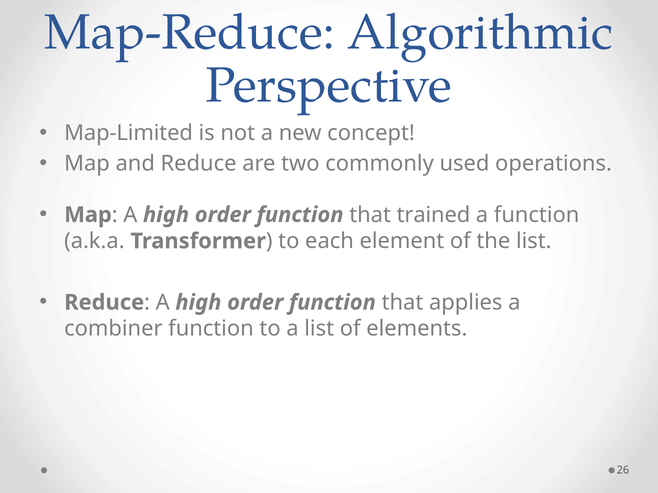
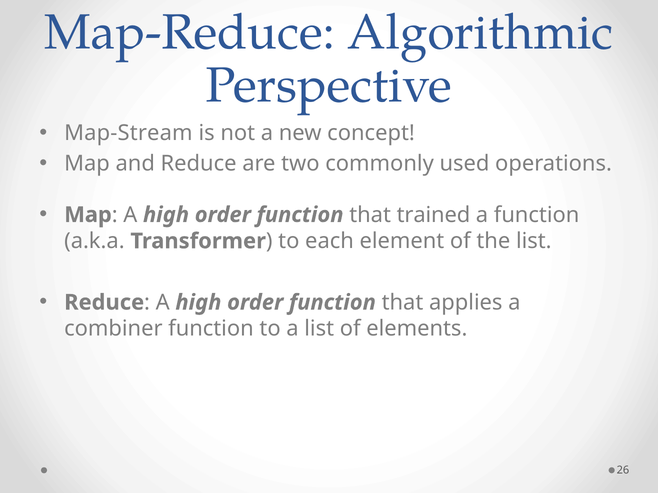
Map-Limited: Map-Limited -> Map-Stream
